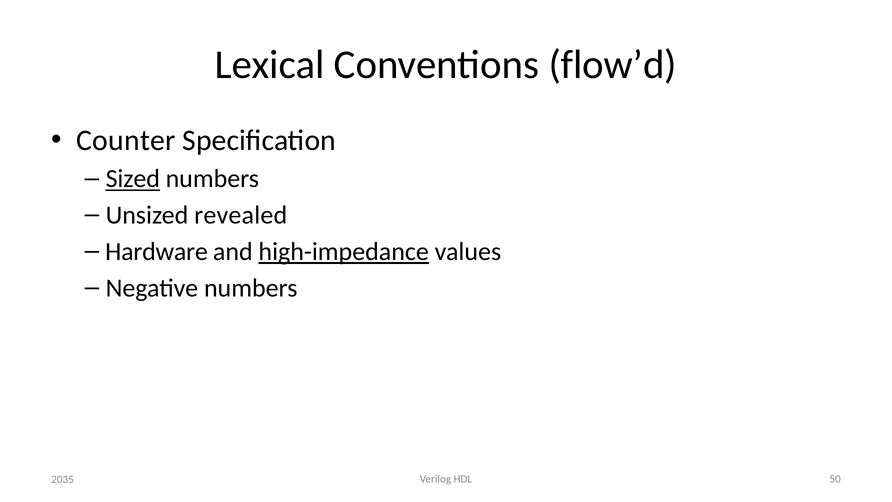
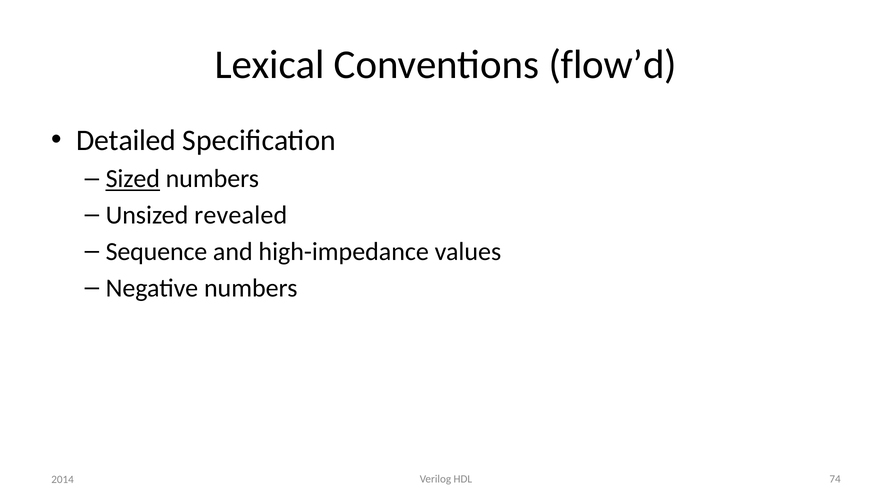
Counter: Counter -> Detailed
Hardware: Hardware -> Sequence
high-impedance underline: present -> none
50: 50 -> 74
2035: 2035 -> 2014
